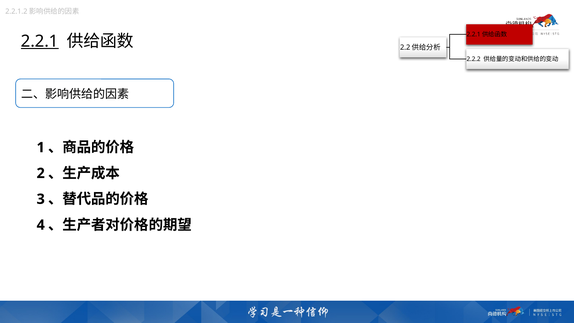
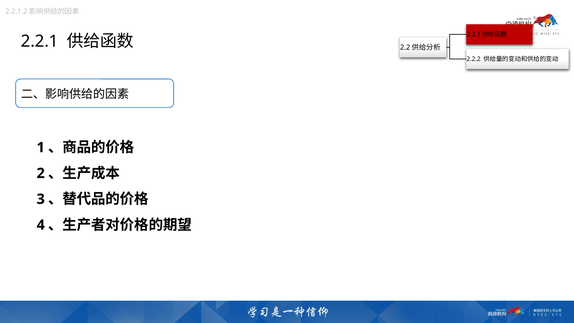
2.2.1 underline: present -> none
